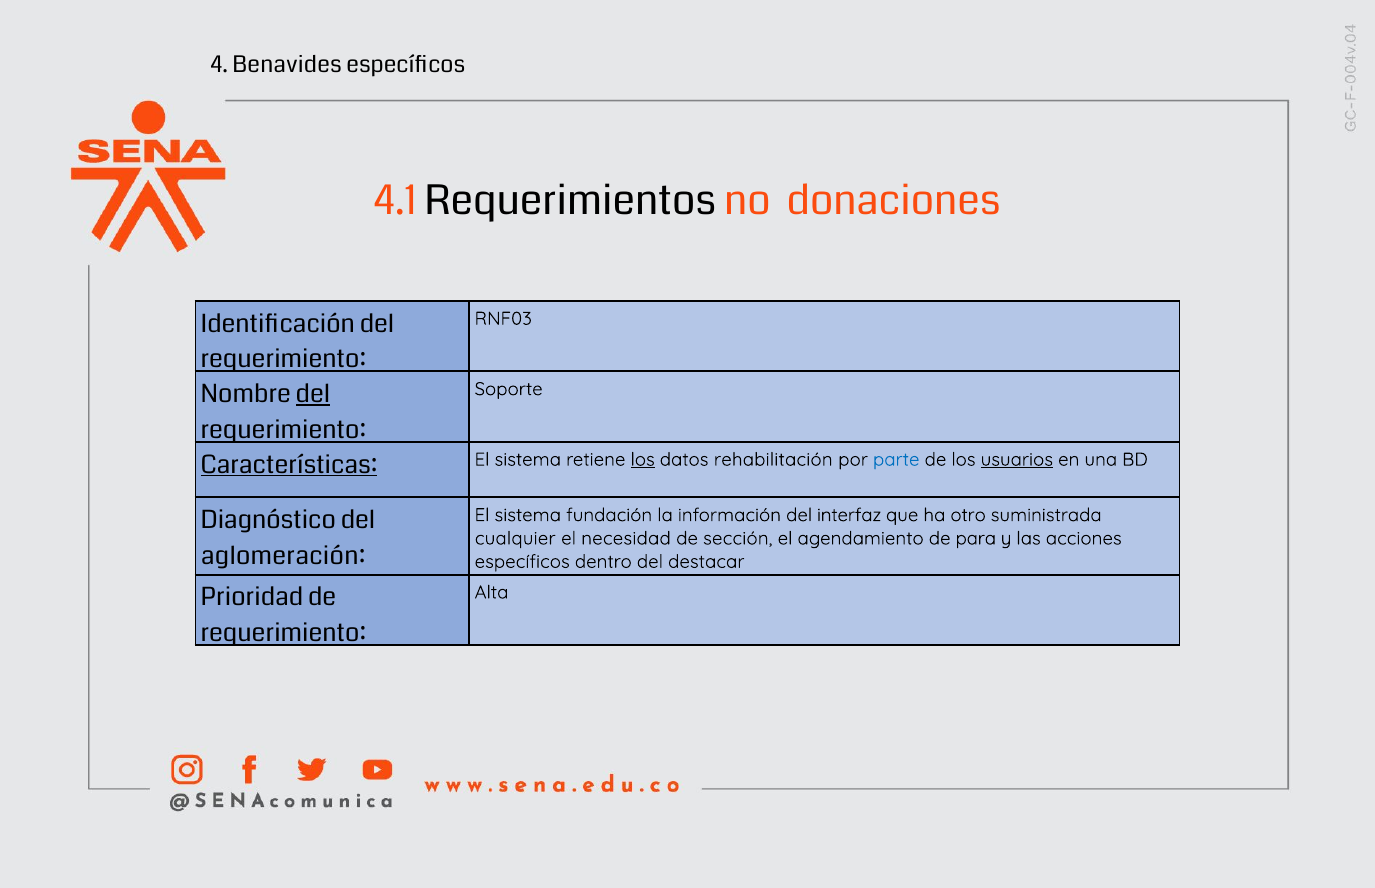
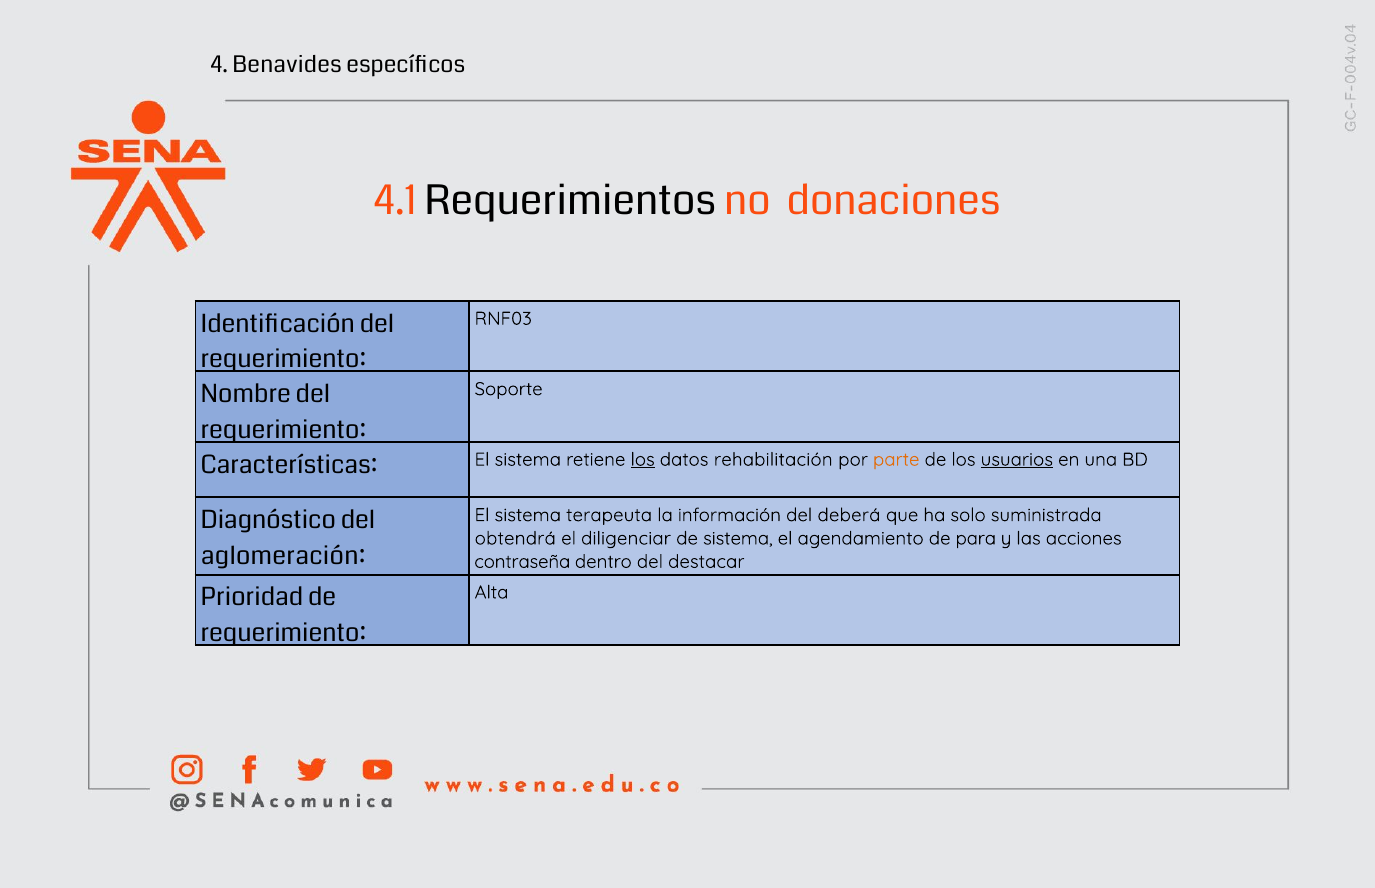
del at (313, 394) underline: present -> none
Características underline: present -> none
parte colour: blue -> orange
fundación: fundación -> terapeuta
interfaz: interfaz -> deberá
otro: otro -> solo
cualquier: cualquier -> obtendrá
necesidad: necesidad -> diligenciar
de sección: sección -> sistema
específicos at (522, 562): específicos -> contraseña
